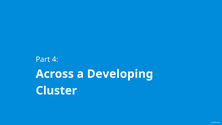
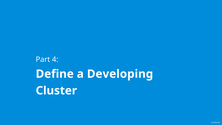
Across: Across -> Define
